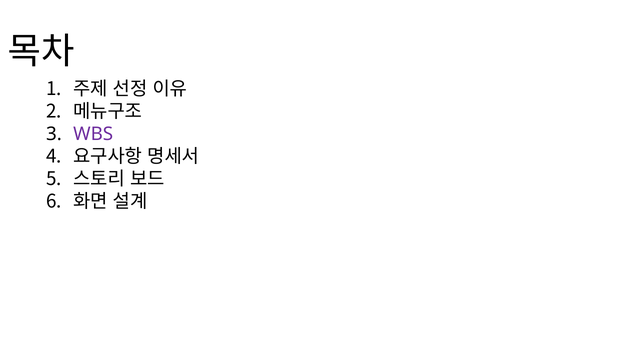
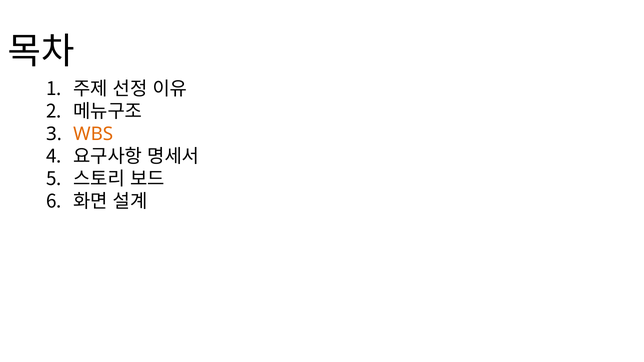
WBS colour: purple -> orange
